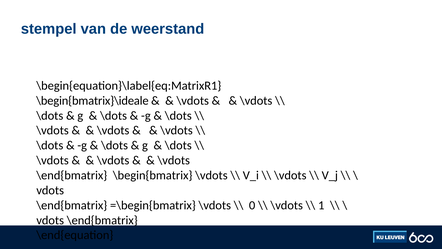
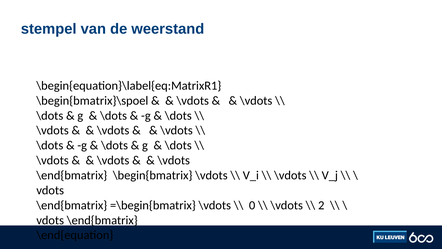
\begin{bmatrix}\ideale: \begin{bmatrix}\ideale -> \begin{bmatrix}\spoel
1: 1 -> 2
